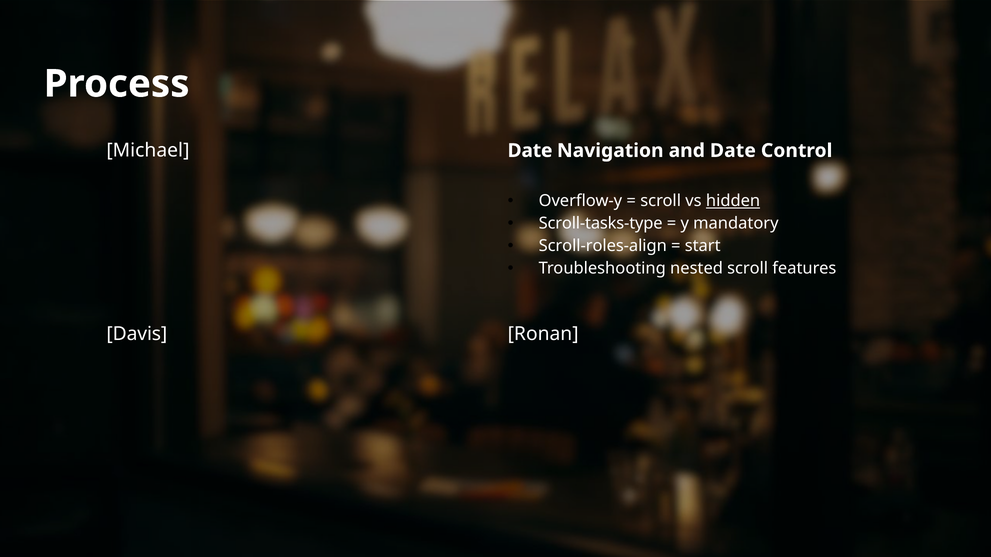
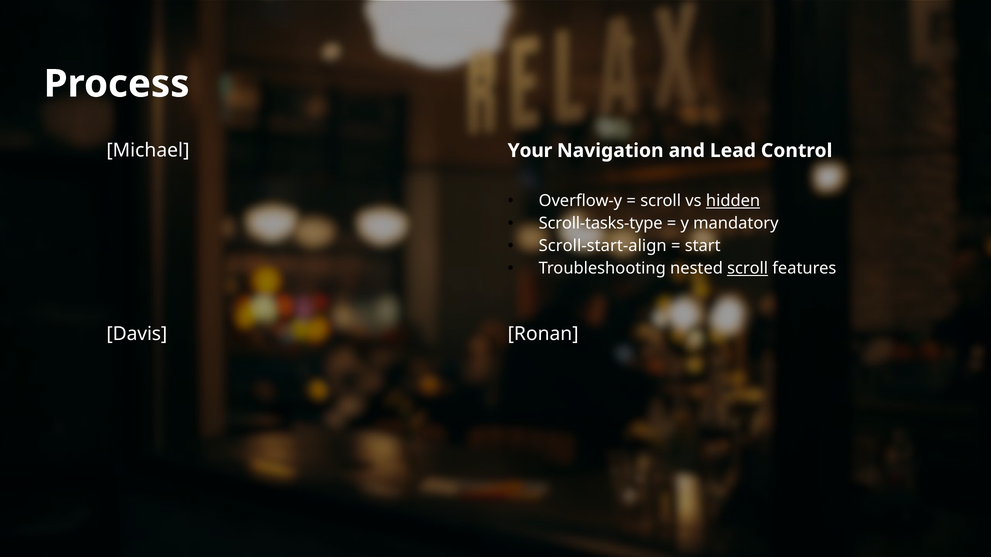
Michael Date: Date -> Your
and Date: Date -> Lead
Scroll-roles-align: Scroll-roles-align -> Scroll-start-align
scroll at (748, 269) underline: none -> present
